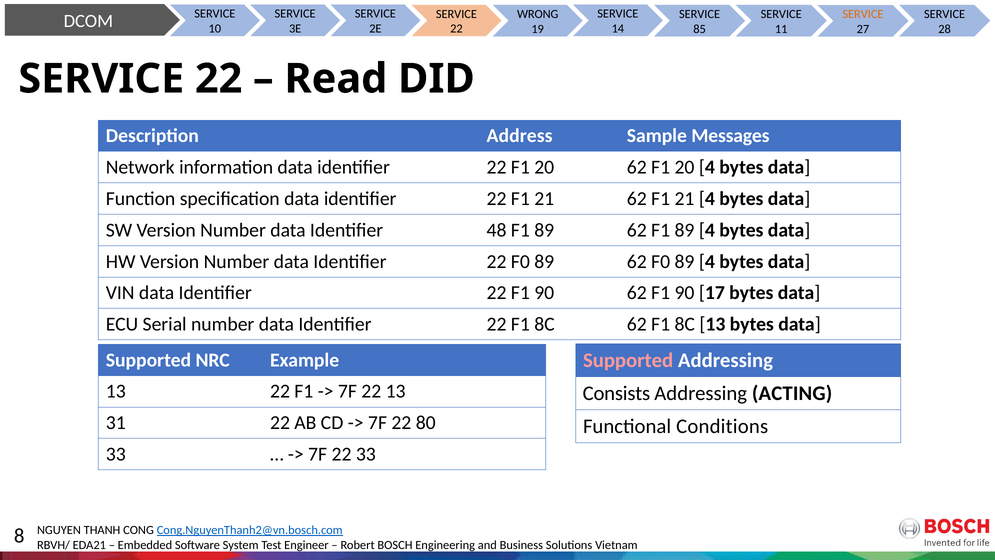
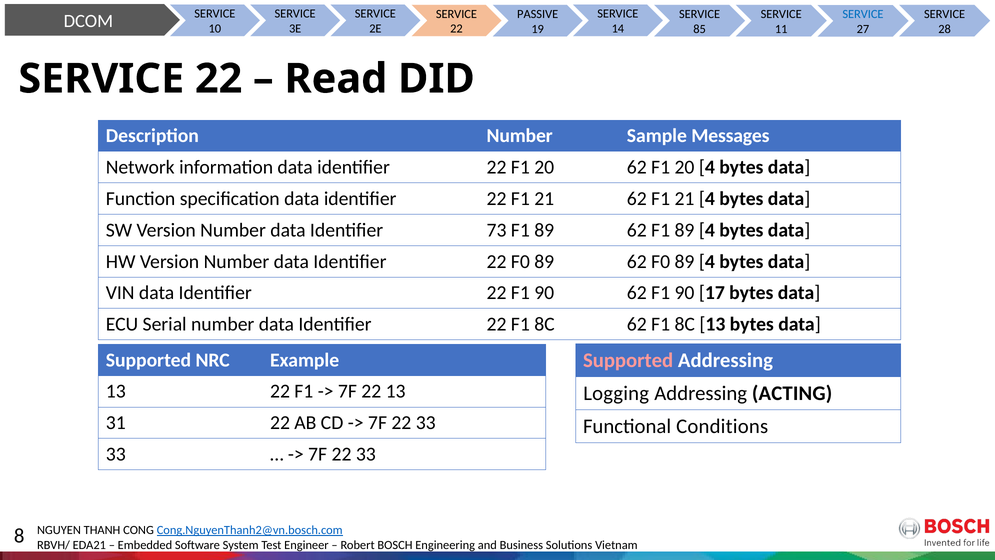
WRONG: WRONG -> PASSIVE
SERVICE at (863, 14) colour: orange -> blue
Description Address: Address -> Number
48: 48 -> 73
Consists: Consists -> Logging
80 at (426, 423): 80 -> 33
